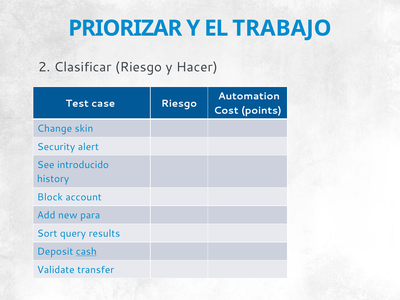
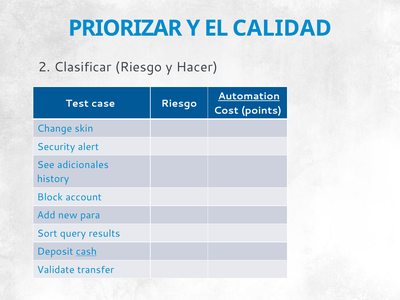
TRABAJO: TRABAJO -> CALIDAD
Automation underline: none -> present
introducido: introducido -> adicionales
